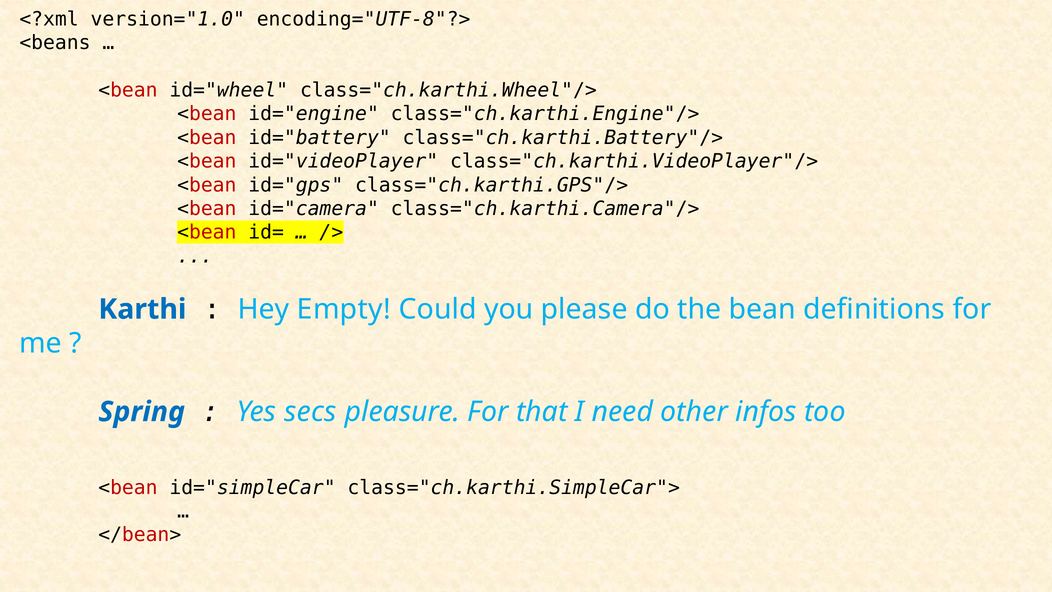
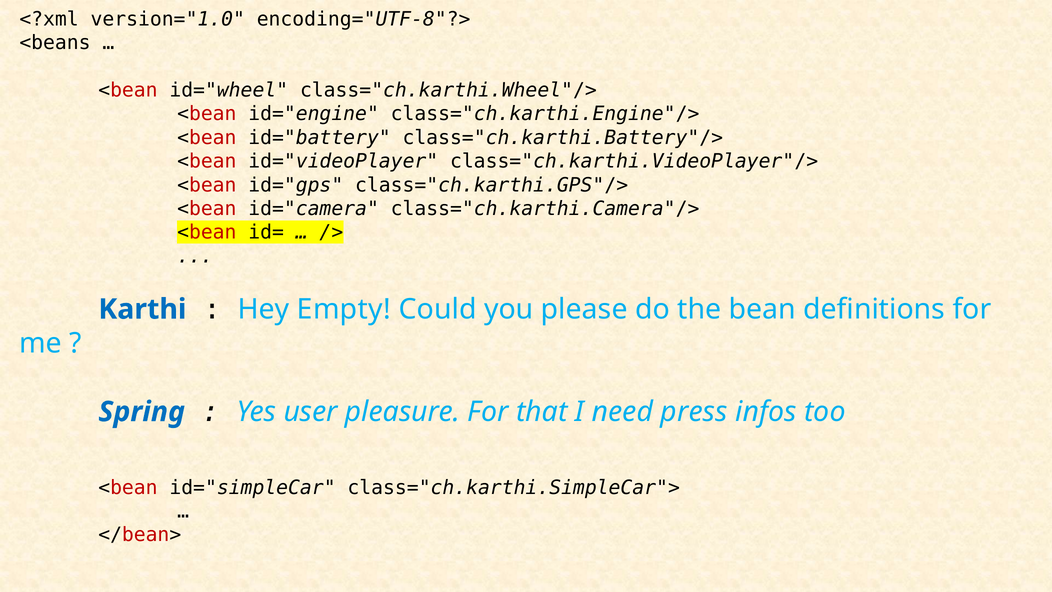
secs: secs -> user
other: other -> press
